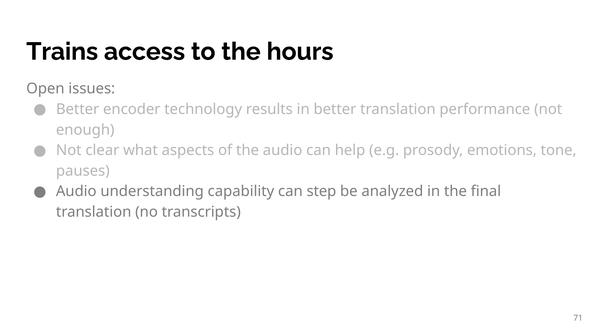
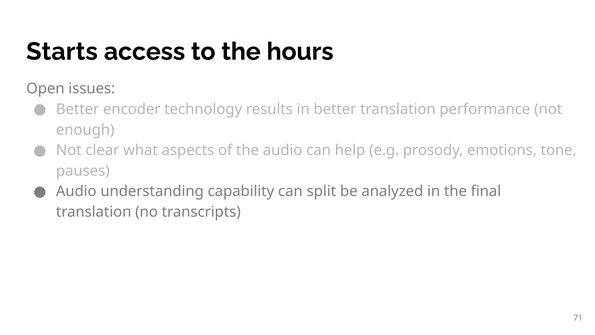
Trains: Trains -> Starts
step: step -> split
